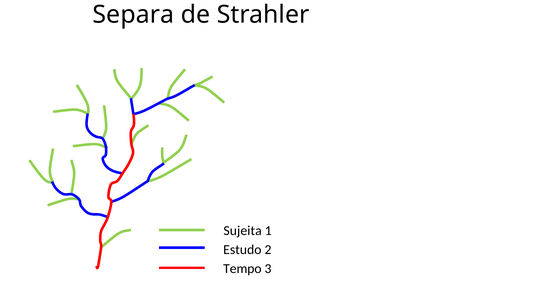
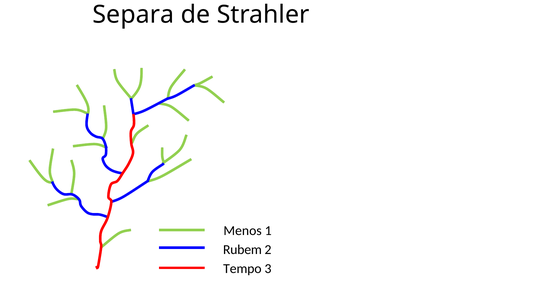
Sujeita: Sujeita -> Menos
Estudo: Estudo -> Rubem
